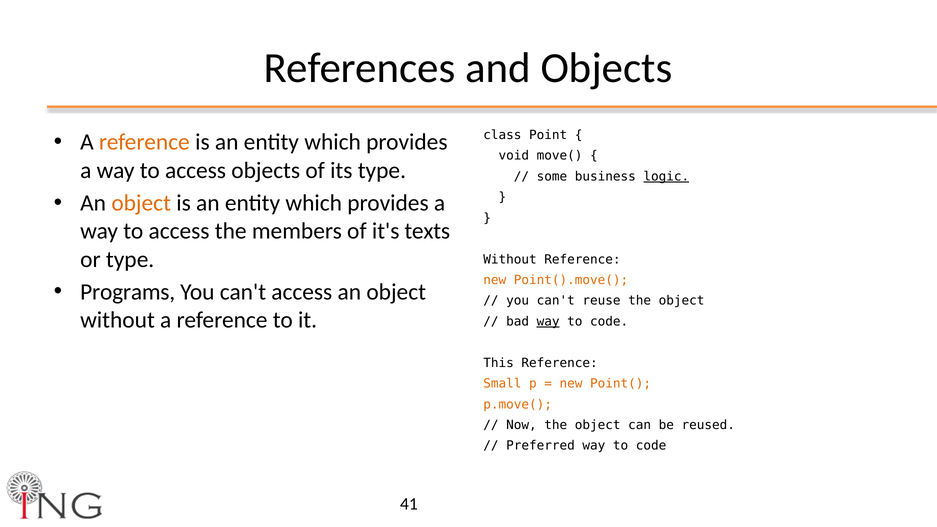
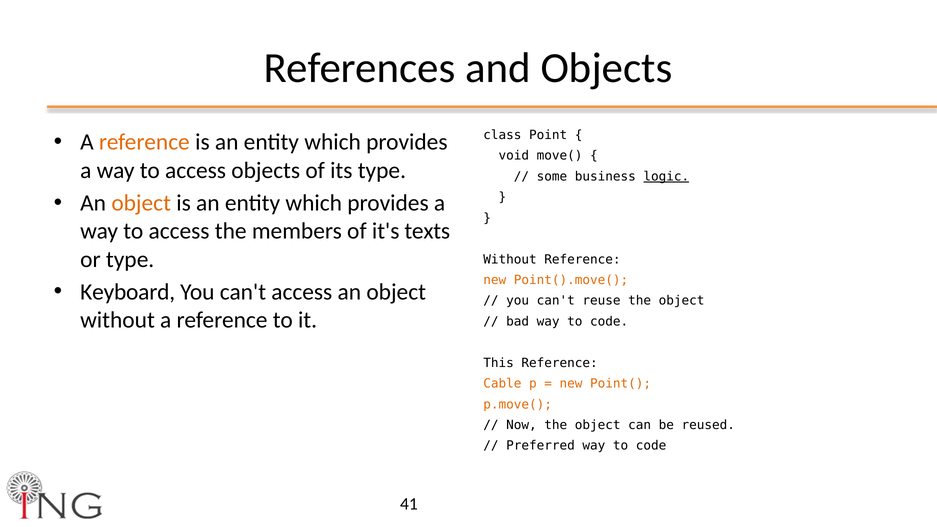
Programs: Programs -> Keyboard
way at (548, 322) underline: present -> none
Small: Small -> Cable
